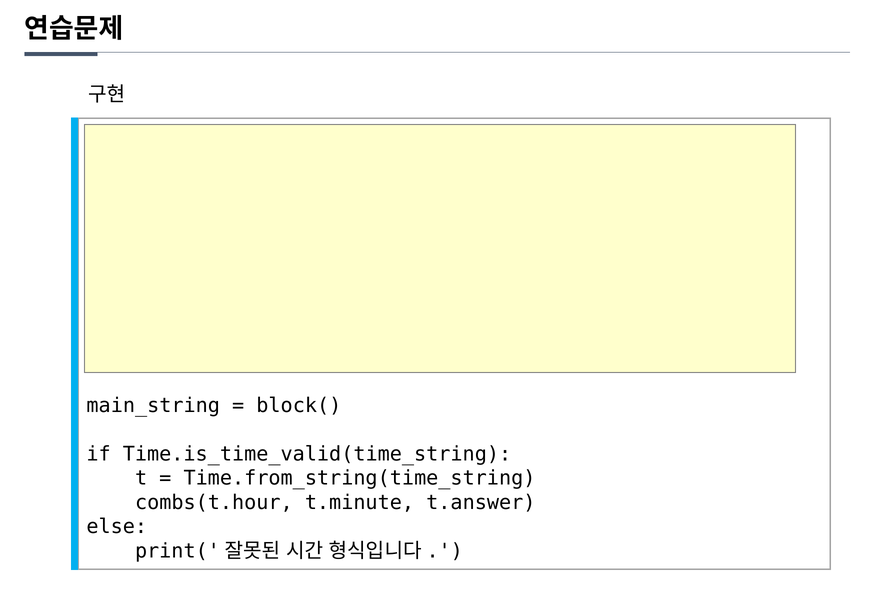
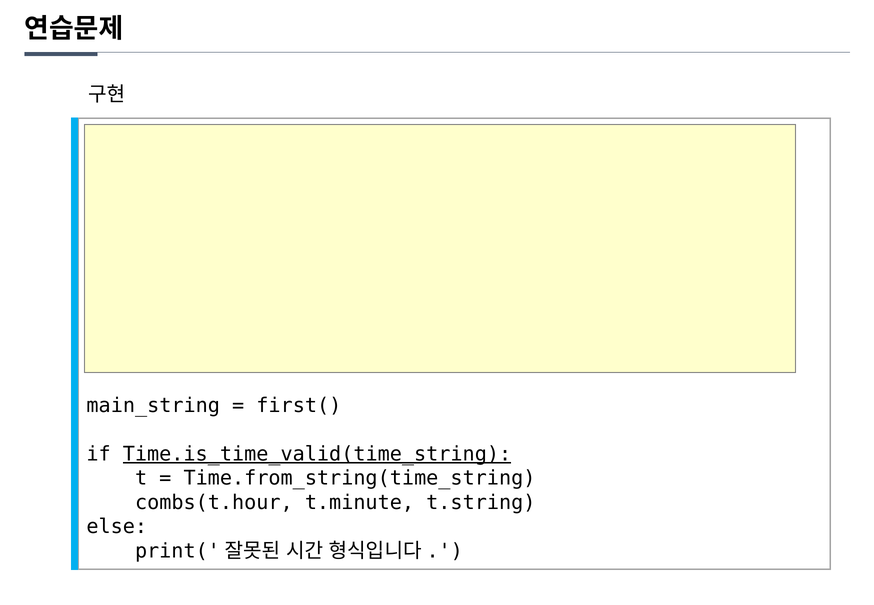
block(: block( -> first(
Time.is_time_valid(time_string underline: none -> present
t.answer: t.answer -> t.string
